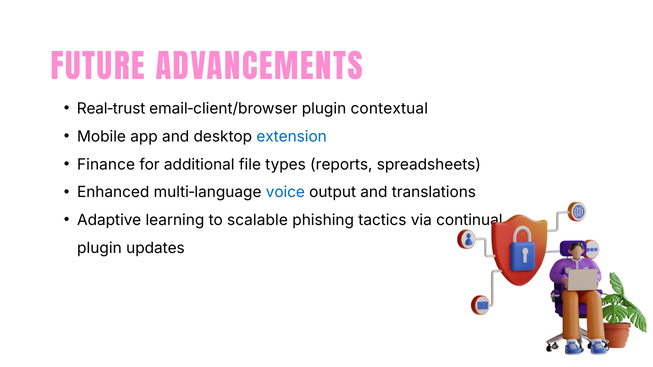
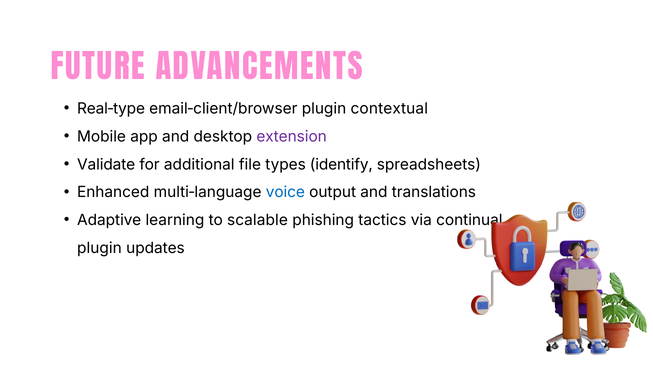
Real‑trust: Real‑trust -> Real‑type
extension colour: blue -> purple
Finance: Finance -> Validate
reports: reports -> identify
